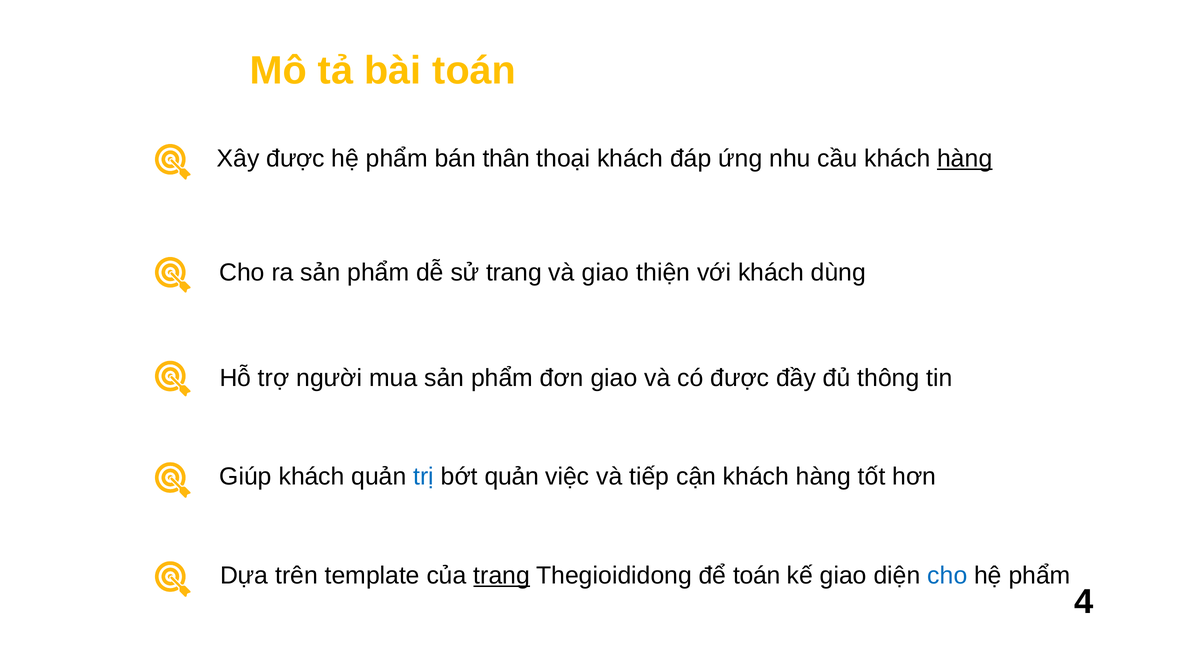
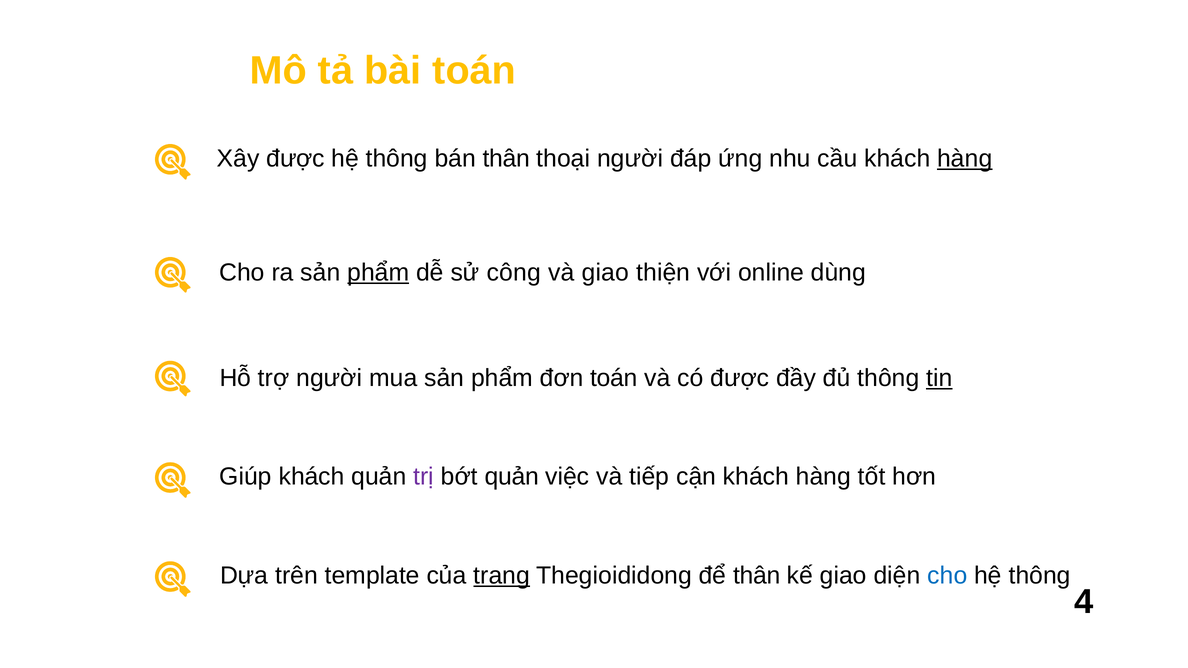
phẩm at (397, 158): phẩm -> thông
thoại khách: khách -> người
phẩm at (378, 273) underline: none -> present
sử trang: trang -> công
với khách: khách -> online
đơn giao: giao -> toán
tin underline: none -> present
trị colour: blue -> purple
để toán: toán -> thân
phẩm at (1040, 576): phẩm -> thông
